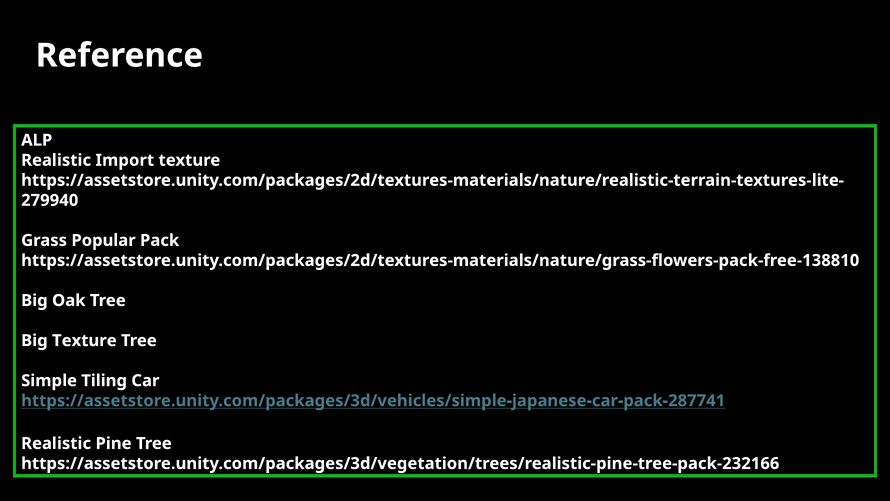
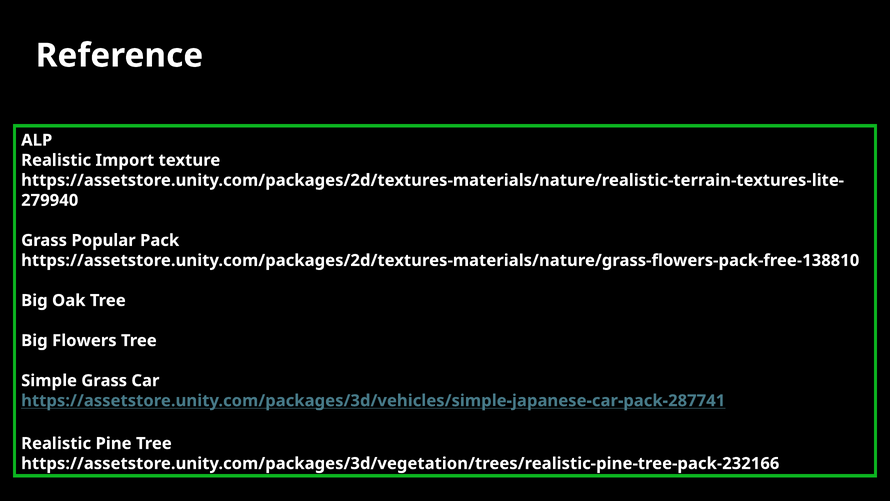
Big Texture: Texture -> Flowers
Simple Tiling: Tiling -> Grass
